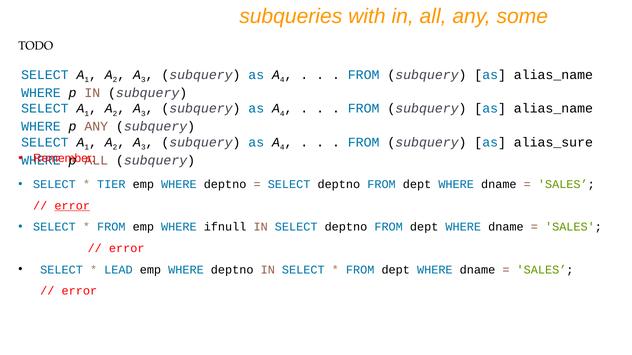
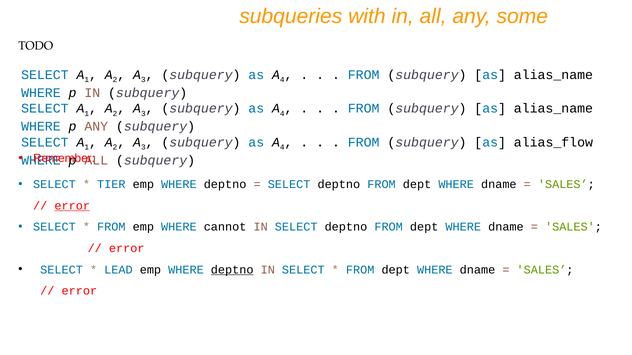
alias_sure: alias_sure -> alias_flow
ifnull: ifnull -> cannot
deptno at (232, 270) underline: none -> present
